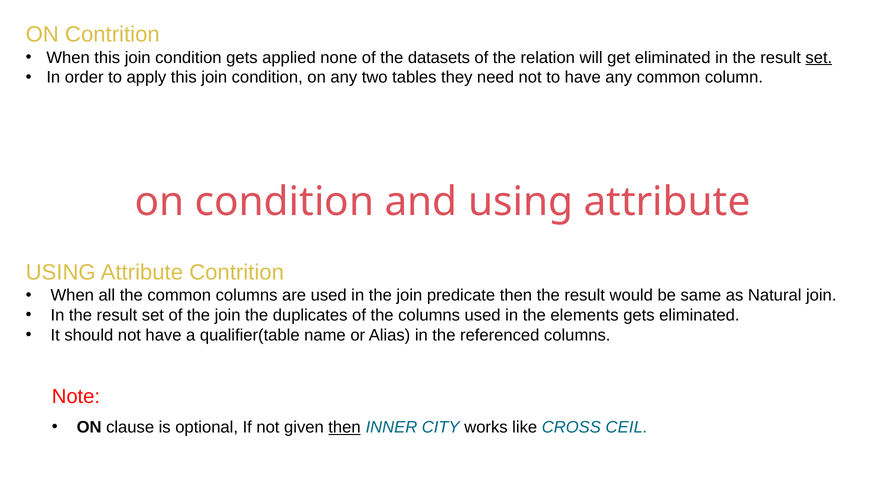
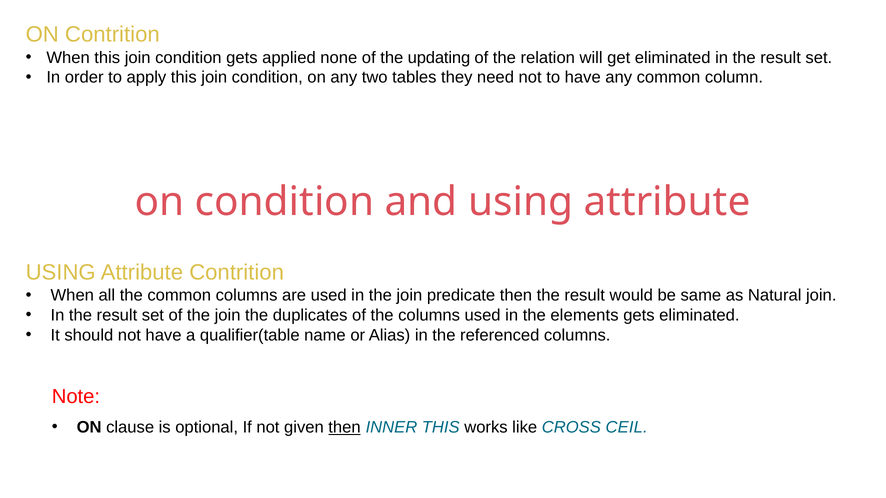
datasets: datasets -> updating
set at (819, 58) underline: present -> none
INNER CITY: CITY -> THIS
